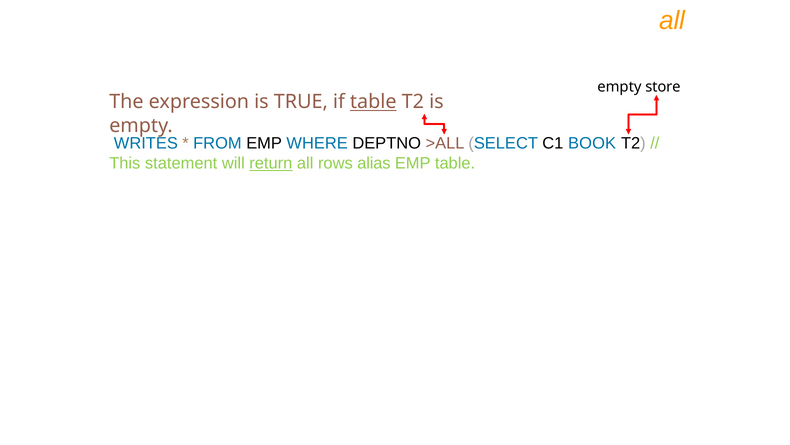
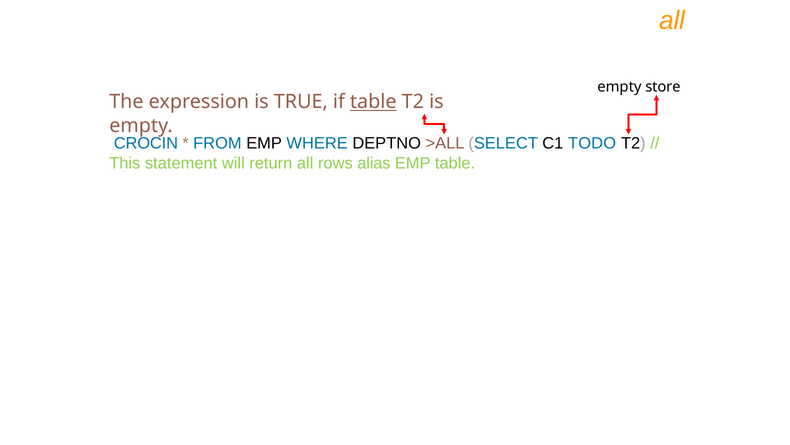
WRITES: WRITES -> CROCIN
BOOK: BOOK -> TODO
return underline: present -> none
